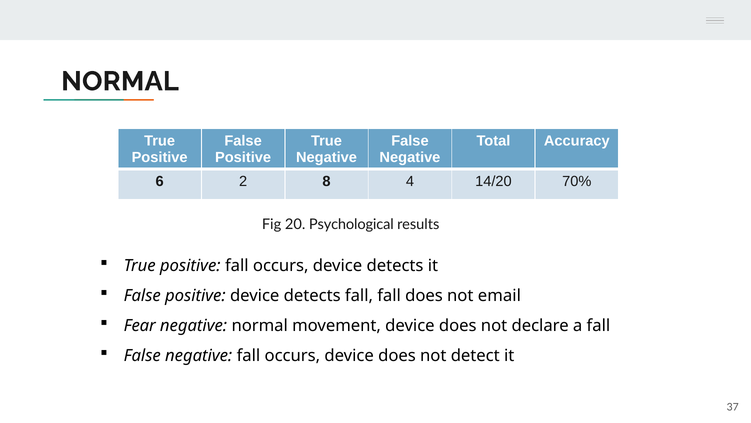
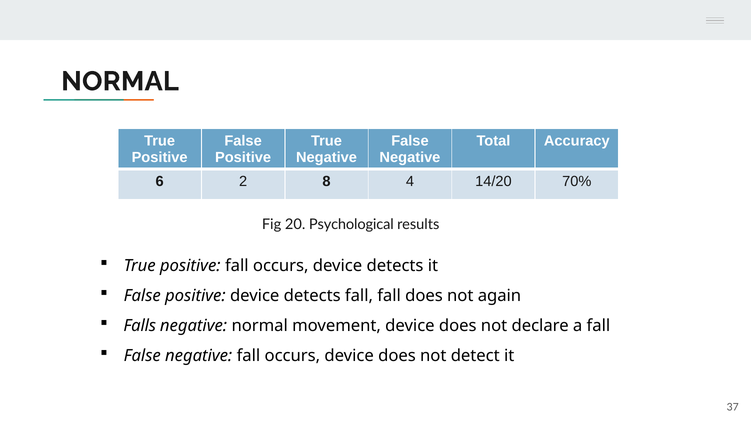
email: email -> again
Fear: Fear -> Falls
